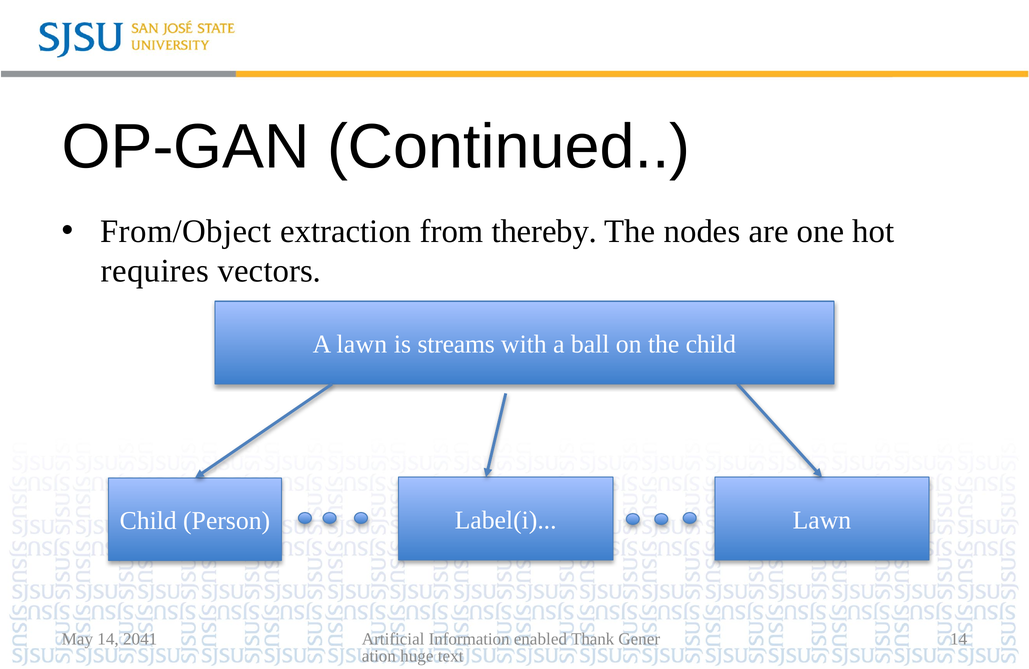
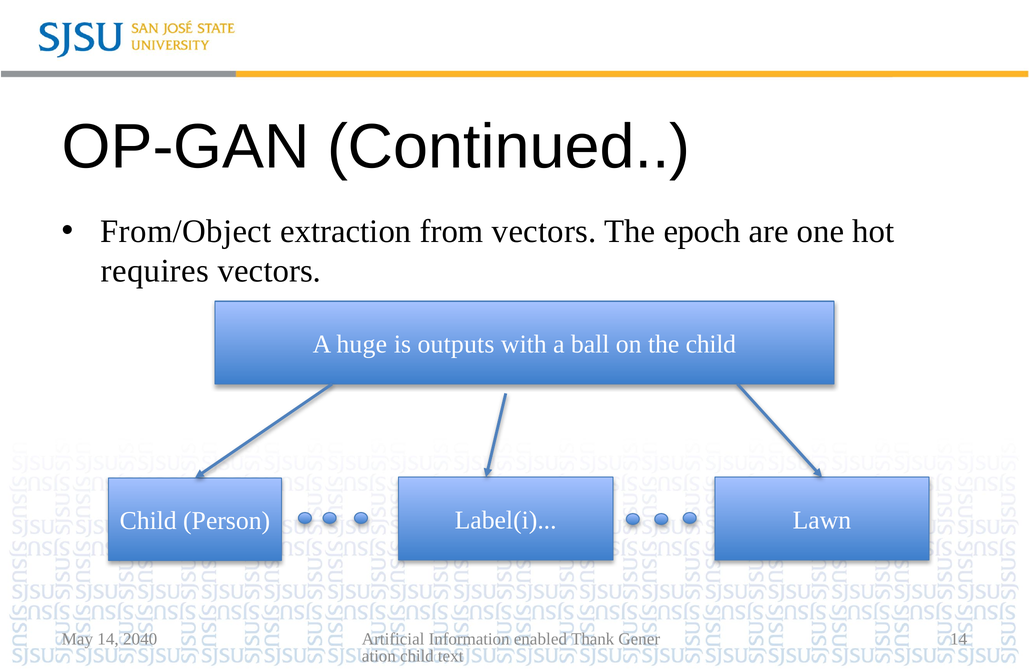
from thereby: thereby -> vectors
nodes: nodes -> epoch
A lawn: lawn -> huge
streams: streams -> outputs
2041: 2041 -> 2040
huge at (417, 656): huge -> child
